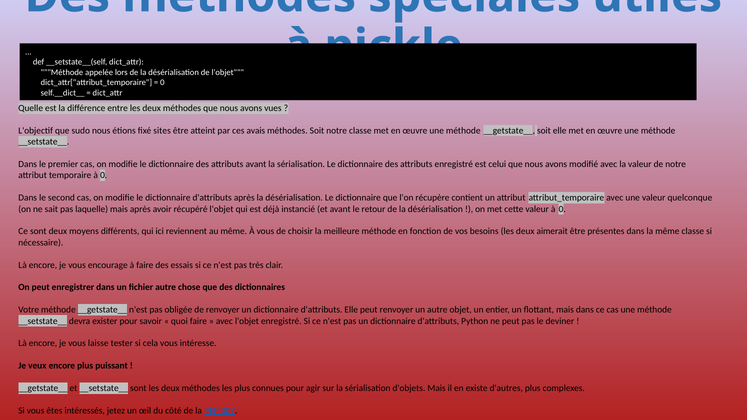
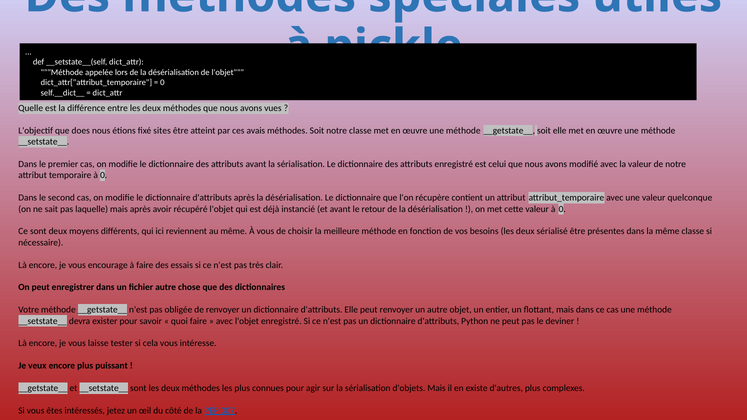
sudo: sudo -> does
aimerait: aimerait -> sérialisé
